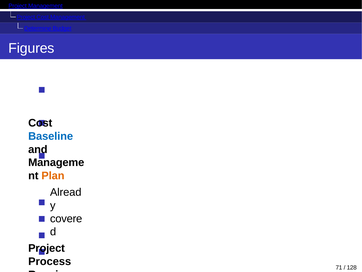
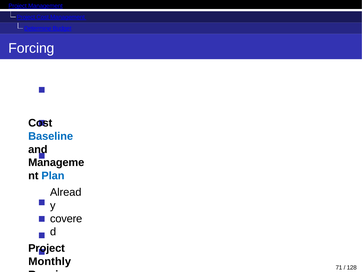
Figures: Figures -> Forcing
Plan colour: orange -> blue
Process: Process -> Monthly
